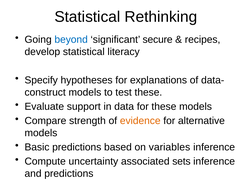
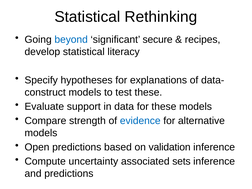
evidence colour: orange -> blue
Basic: Basic -> Open
variables: variables -> validation
